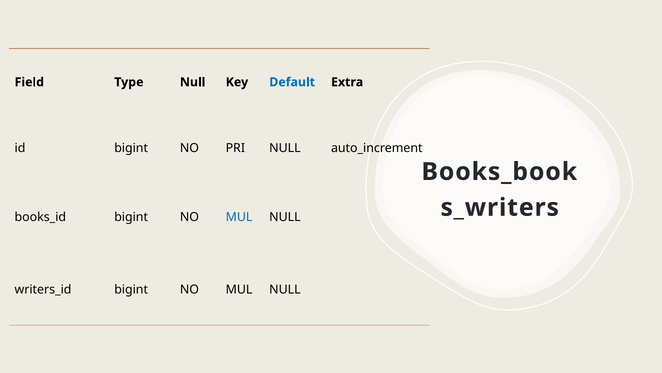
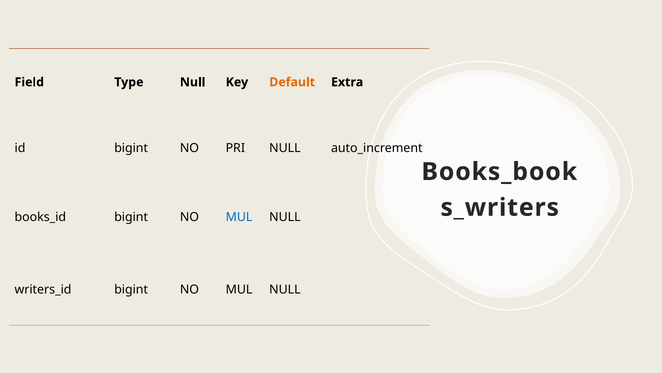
Default colour: blue -> orange
